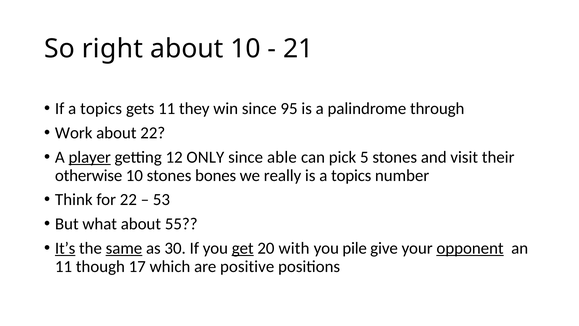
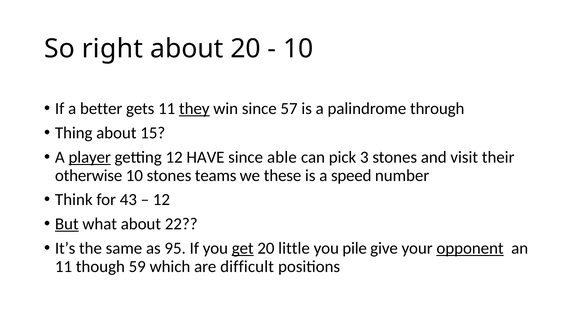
about 10: 10 -> 20
21 at (298, 49): 21 -> 10
If a topics: topics -> better
they underline: none -> present
95: 95 -> 57
Work: Work -> Thing
about 22: 22 -> 15
ONLY: ONLY -> HAVE
5: 5 -> 3
bones: bones -> teams
really: really -> these
is a topics: topics -> speed
for 22: 22 -> 43
53 at (161, 200): 53 -> 12
But underline: none -> present
55: 55 -> 22
It’s underline: present -> none
same underline: present -> none
30: 30 -> 95
with: with -> little
17: 17 -> 59
positive: positive -> difficult
